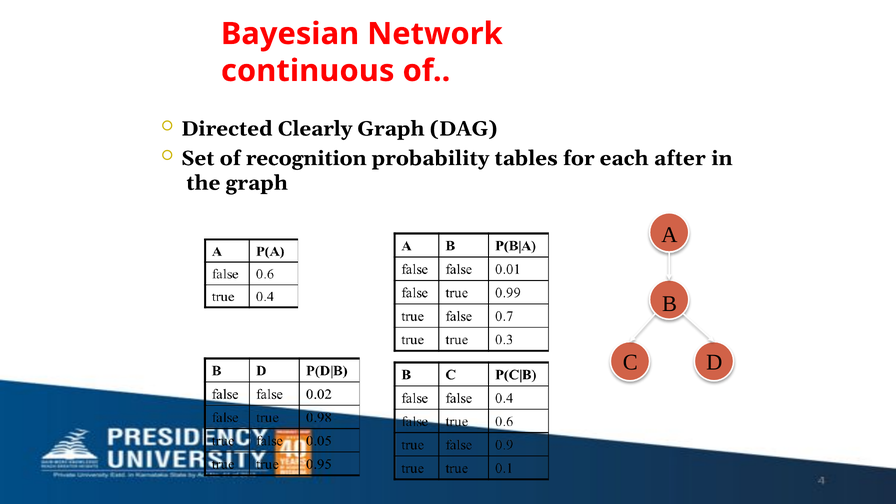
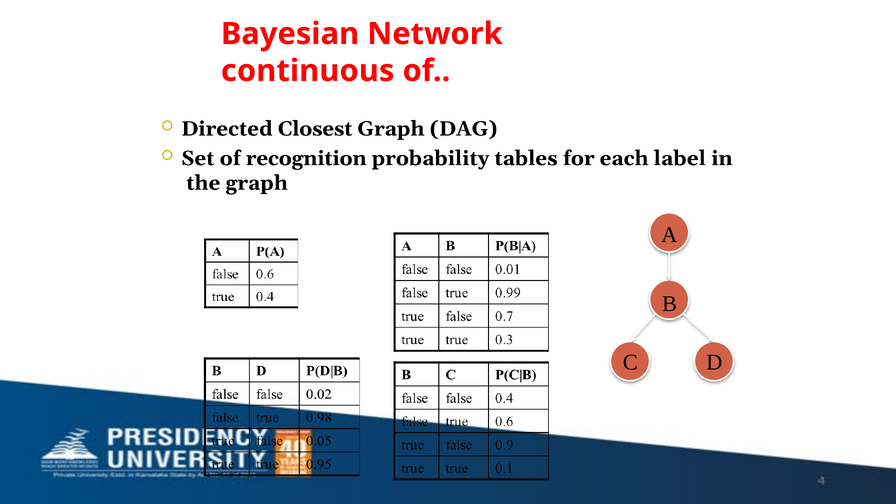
Clearly: Clearly -> Closest
after: after -> label
